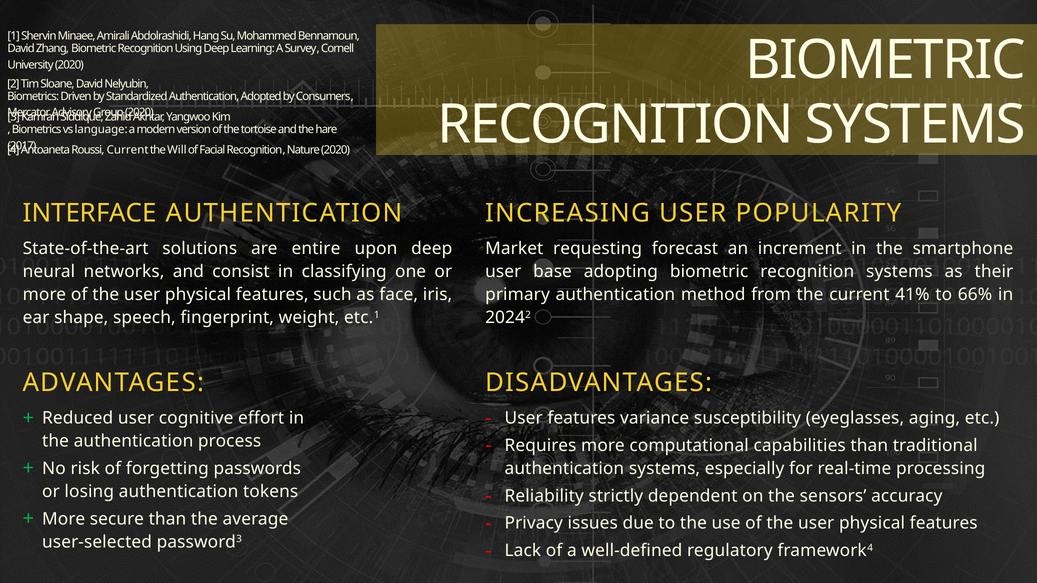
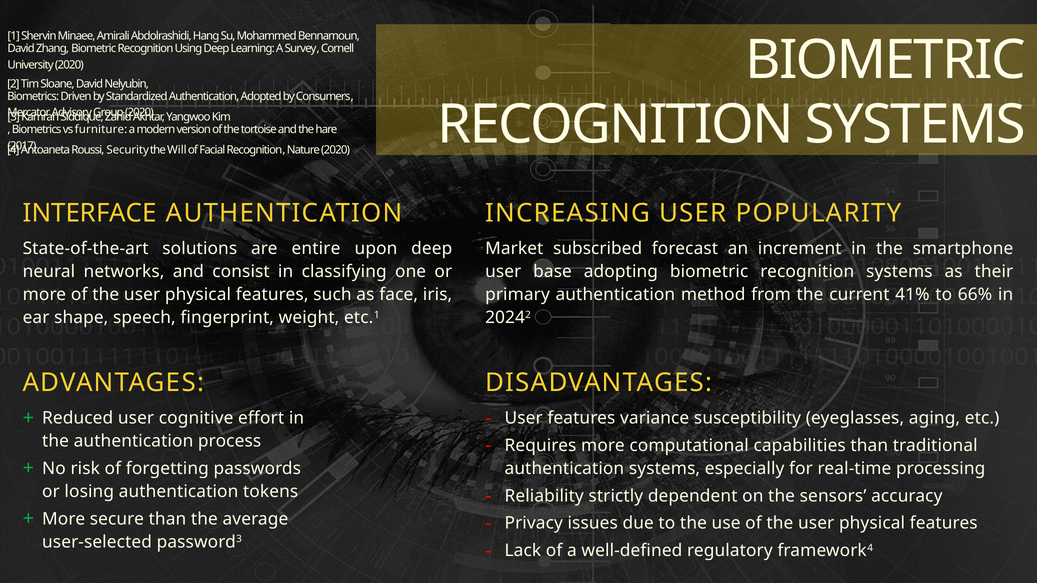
language: language -> furniture
Roussi Current: Current -> Security
requesting: requesting -> subscribed
